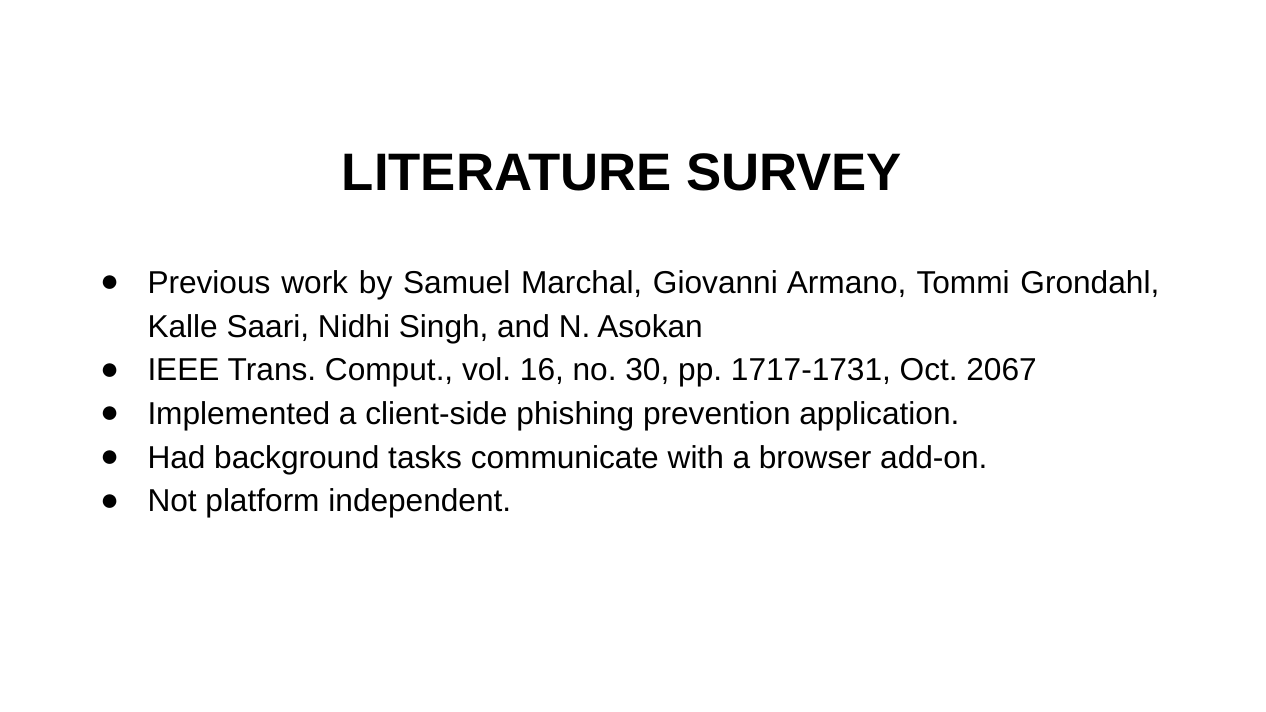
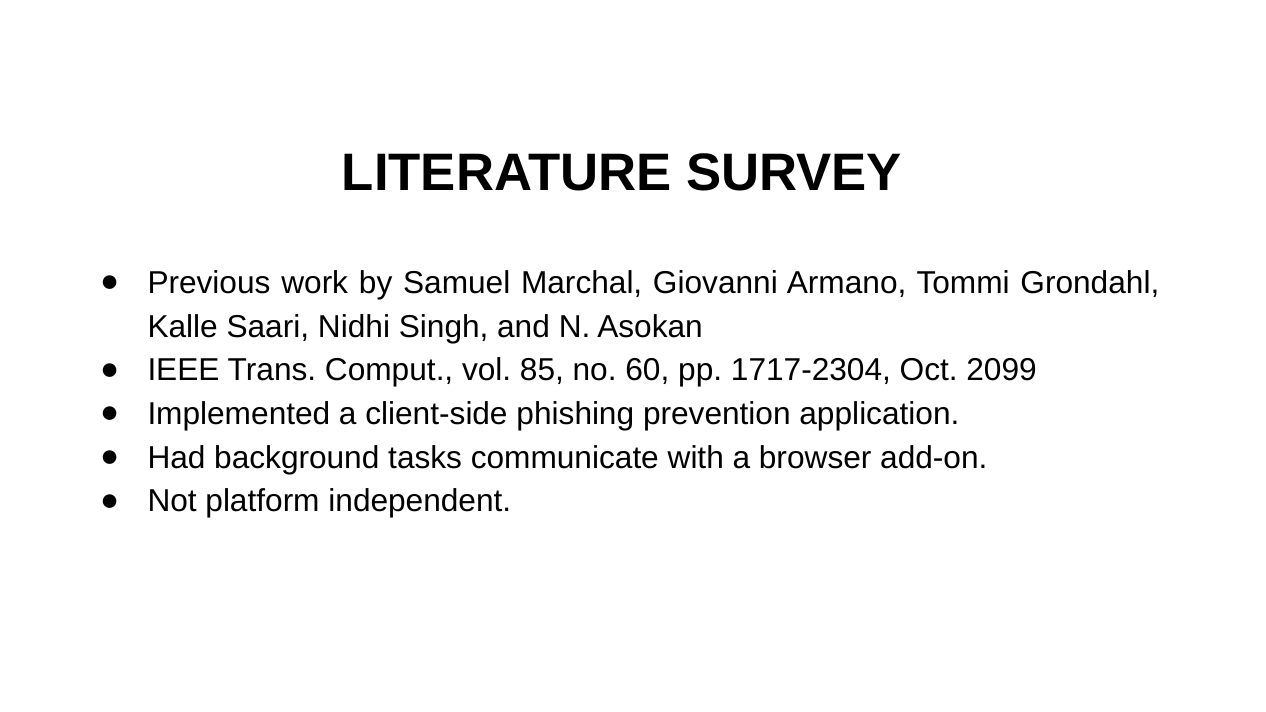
16: 16 -> 85
30: 30 -> 60
1717-1731: 1717-1731 -> 1717-2304
2067: 2067 -> 2099
